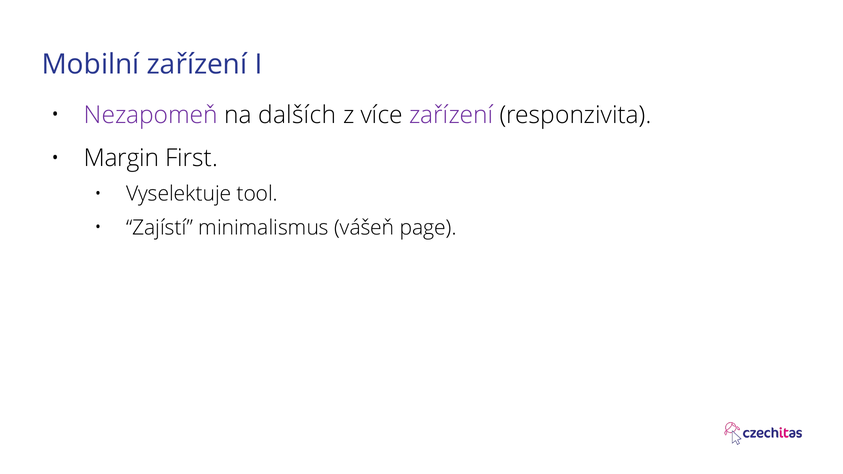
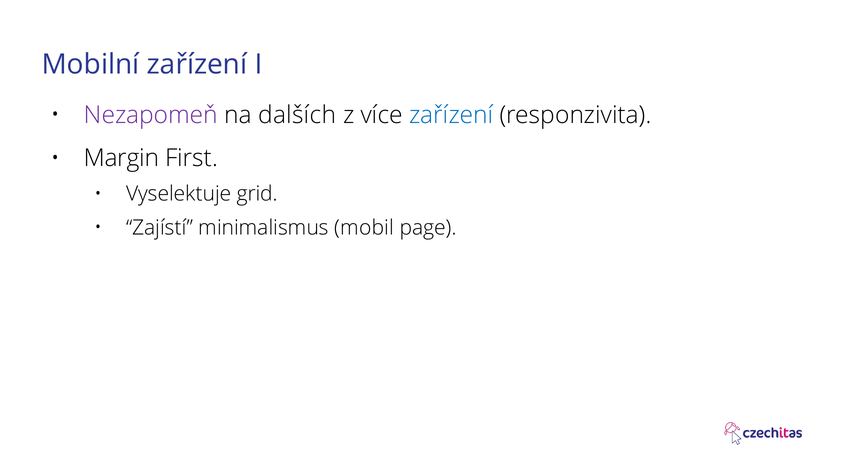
zařízení at (451, 115) colour: purple -> blue
tool: tool -> grid
vášeň: vášeň -> mobil
